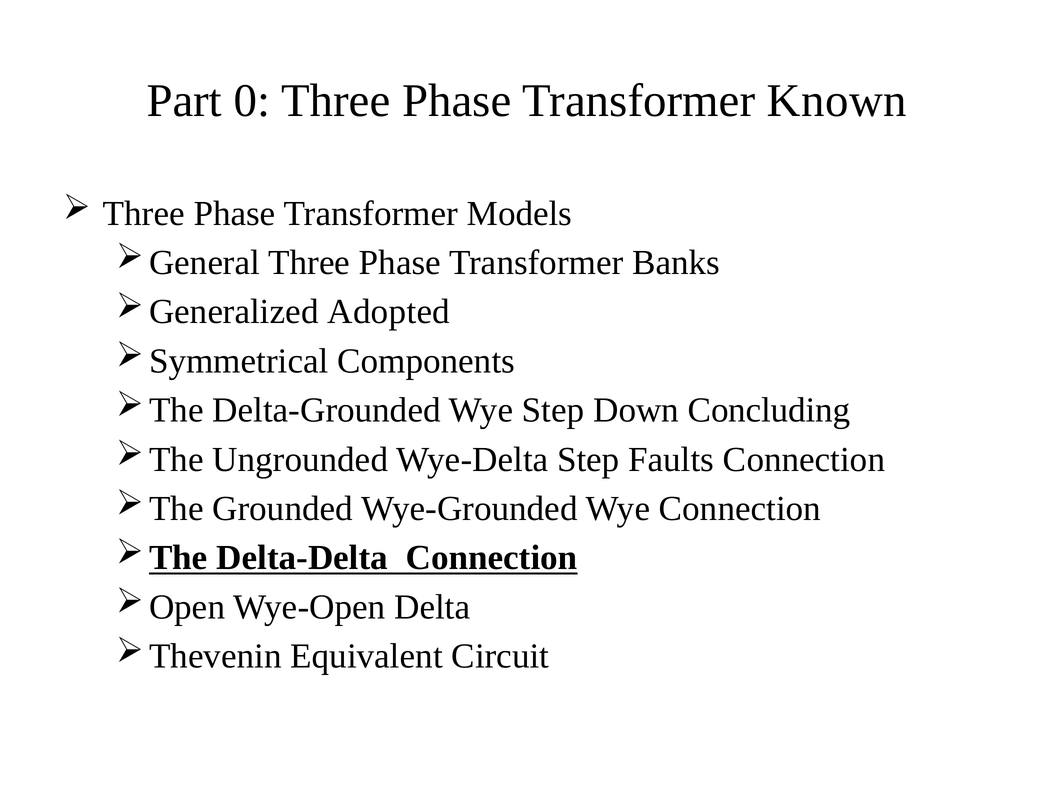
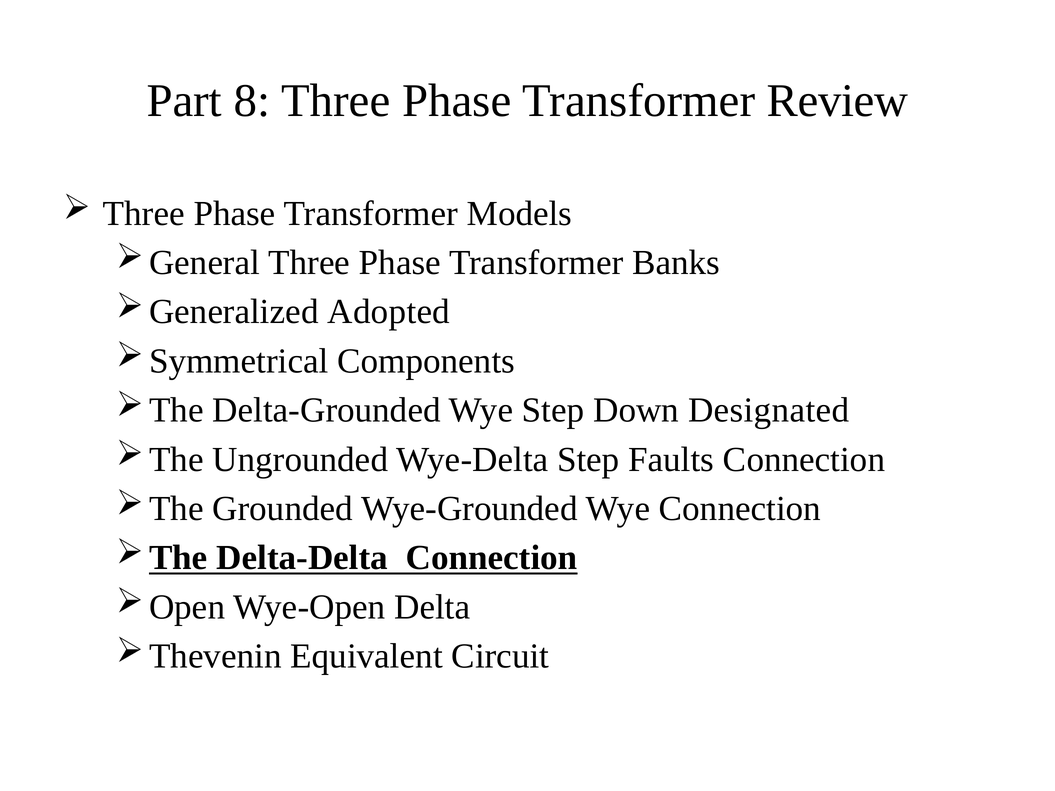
0: 0 -> 8
Known: Known -> Review
Concluding: Concluding -> Designated
